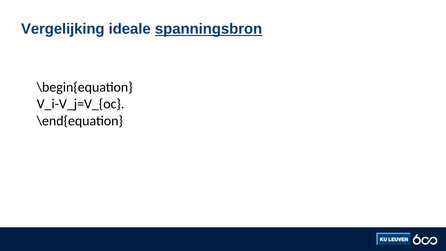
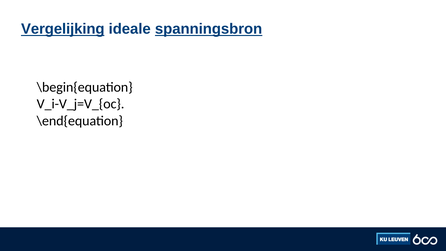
Vergelijking underline: none -> present
